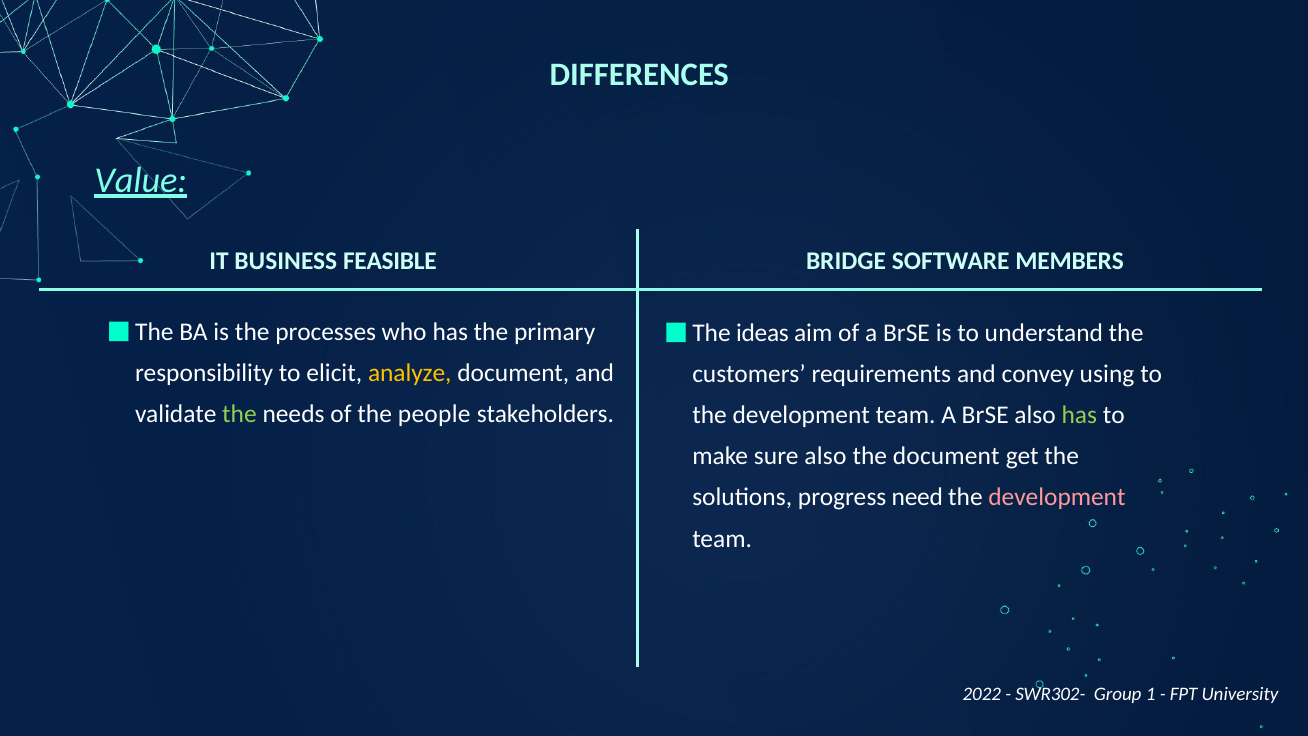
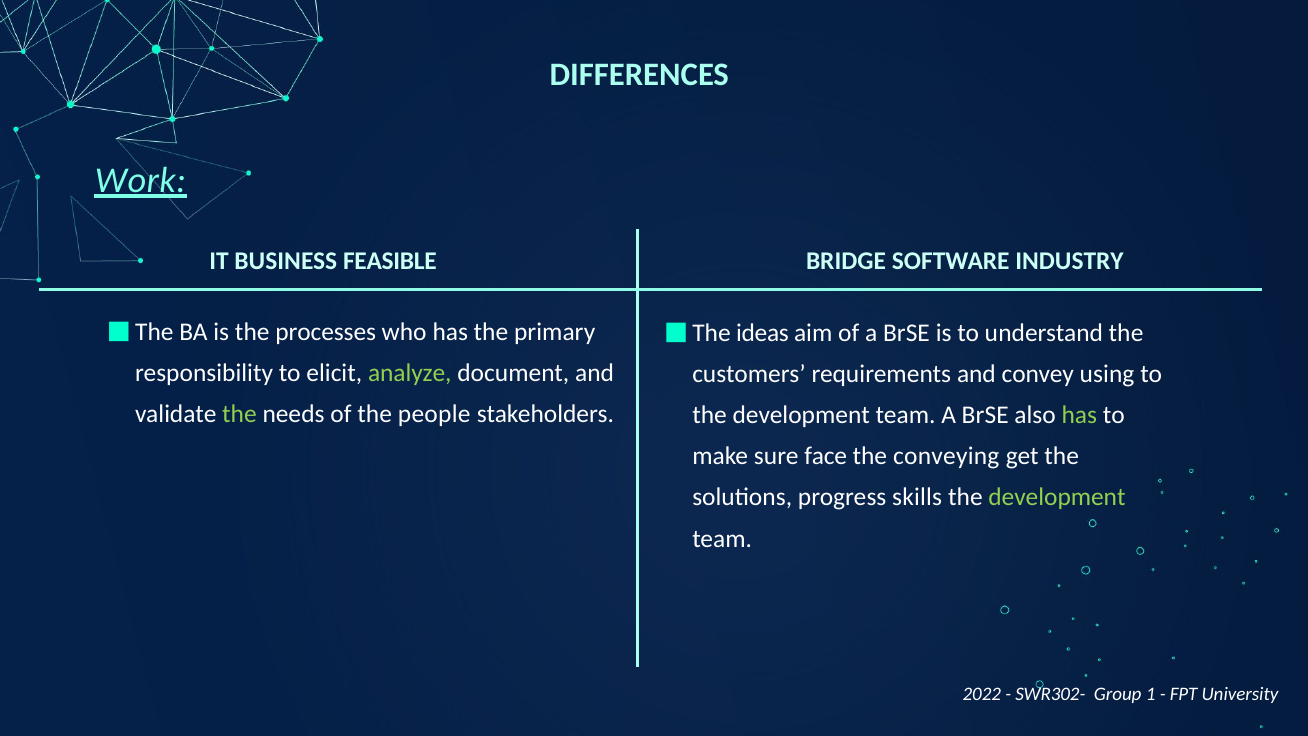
Value: Value -> Work
MEMBERS: MEMBERS -> INDUSTRY
analyze colour: yellow -> light green
sure also: also -> face
the document: document -> conveying
need: need -> skills
development at (1057, 497) colour: pink -> light green
